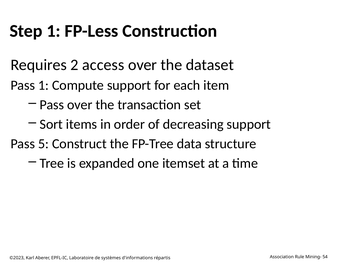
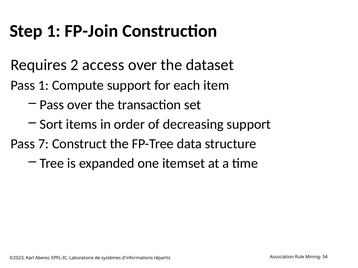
FP-Less: FP-Less -> FP-Join
5: 5 -> 7
